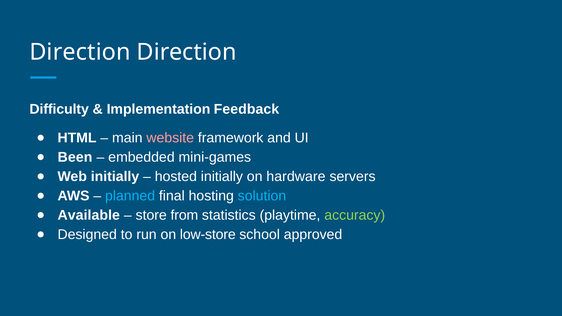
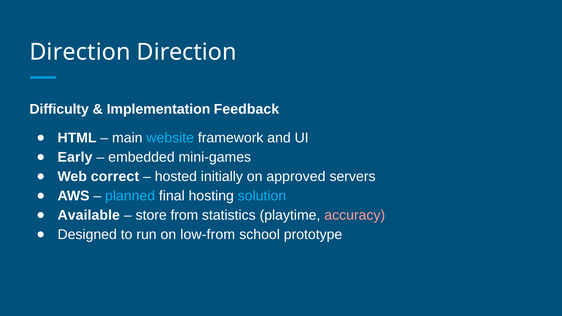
website colour: pink -> light blue
Been: Been -> Early
Web initially: initially -> correct
hardware: hardware -> approved
accuracy colour: light green -> pink
low-store: low-store -> low-from
approved: approved -> prototype
